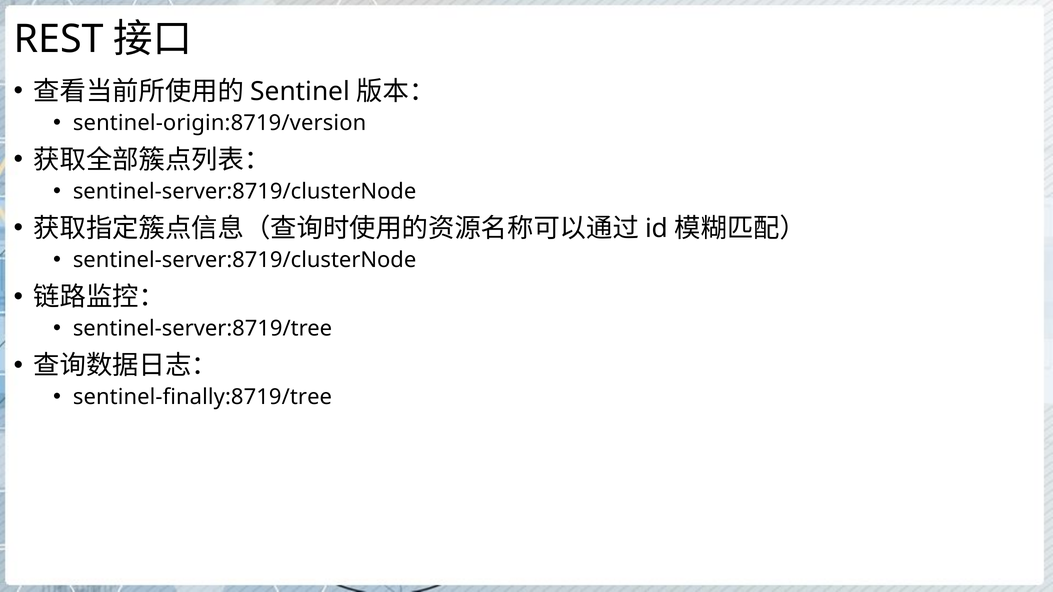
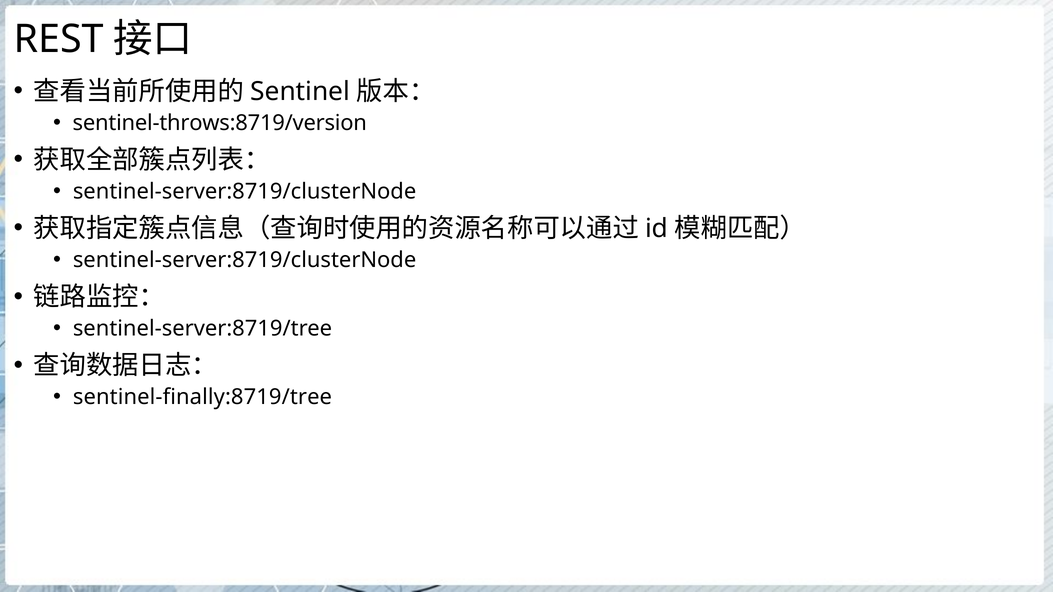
sentinel-origin:8719/version: sentinel-origin:8719/version -> sentinel-throws:8719/version
